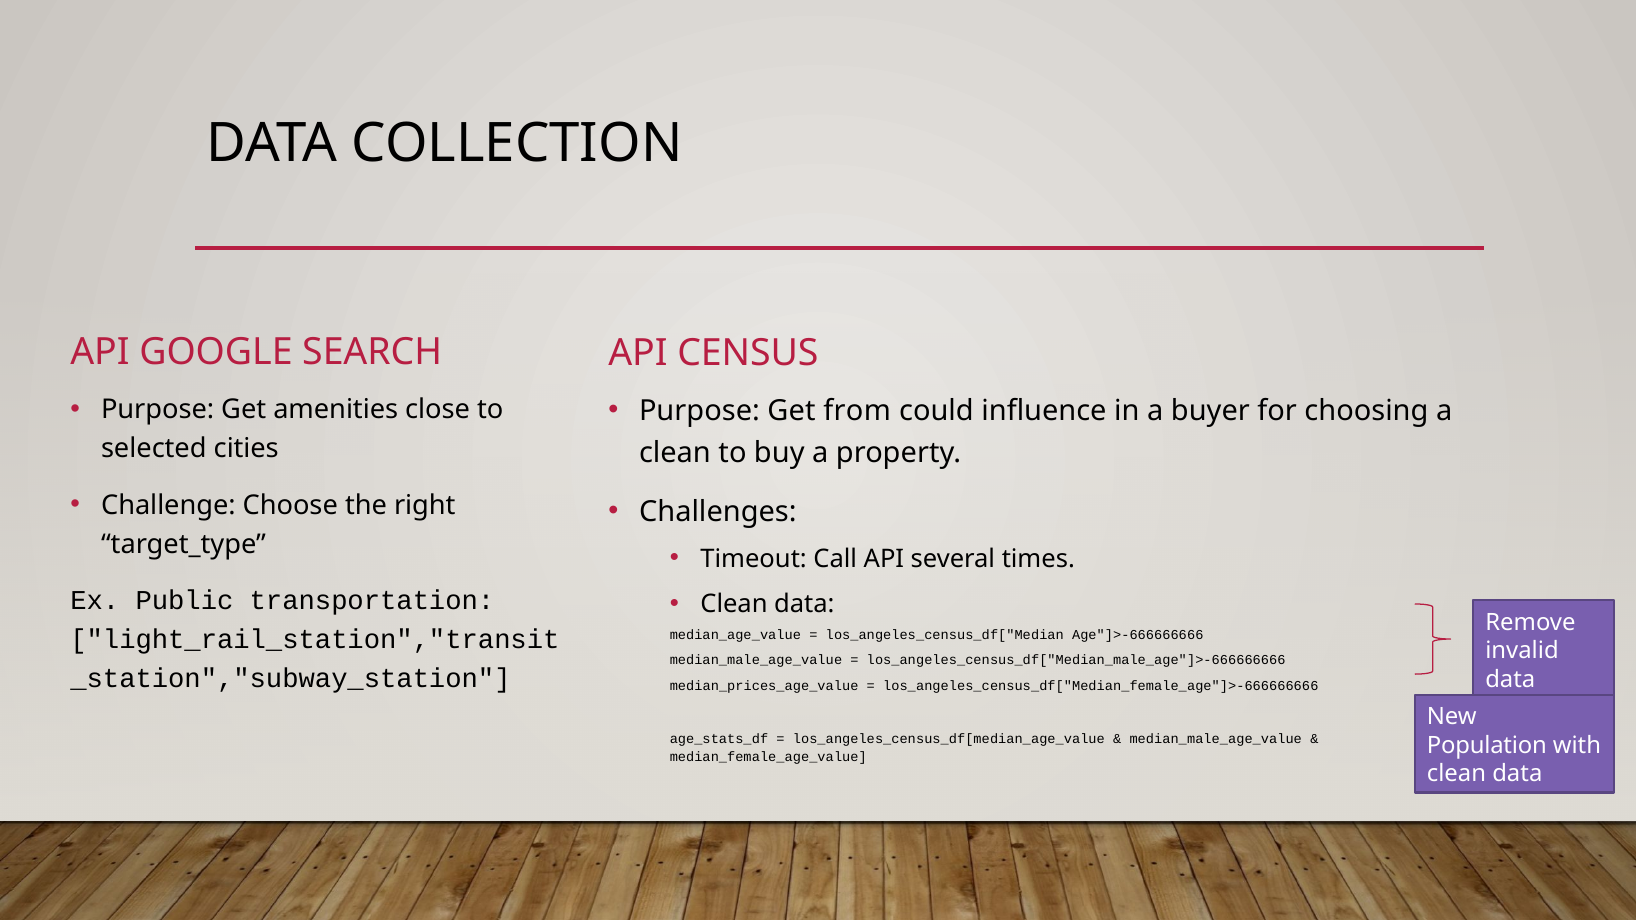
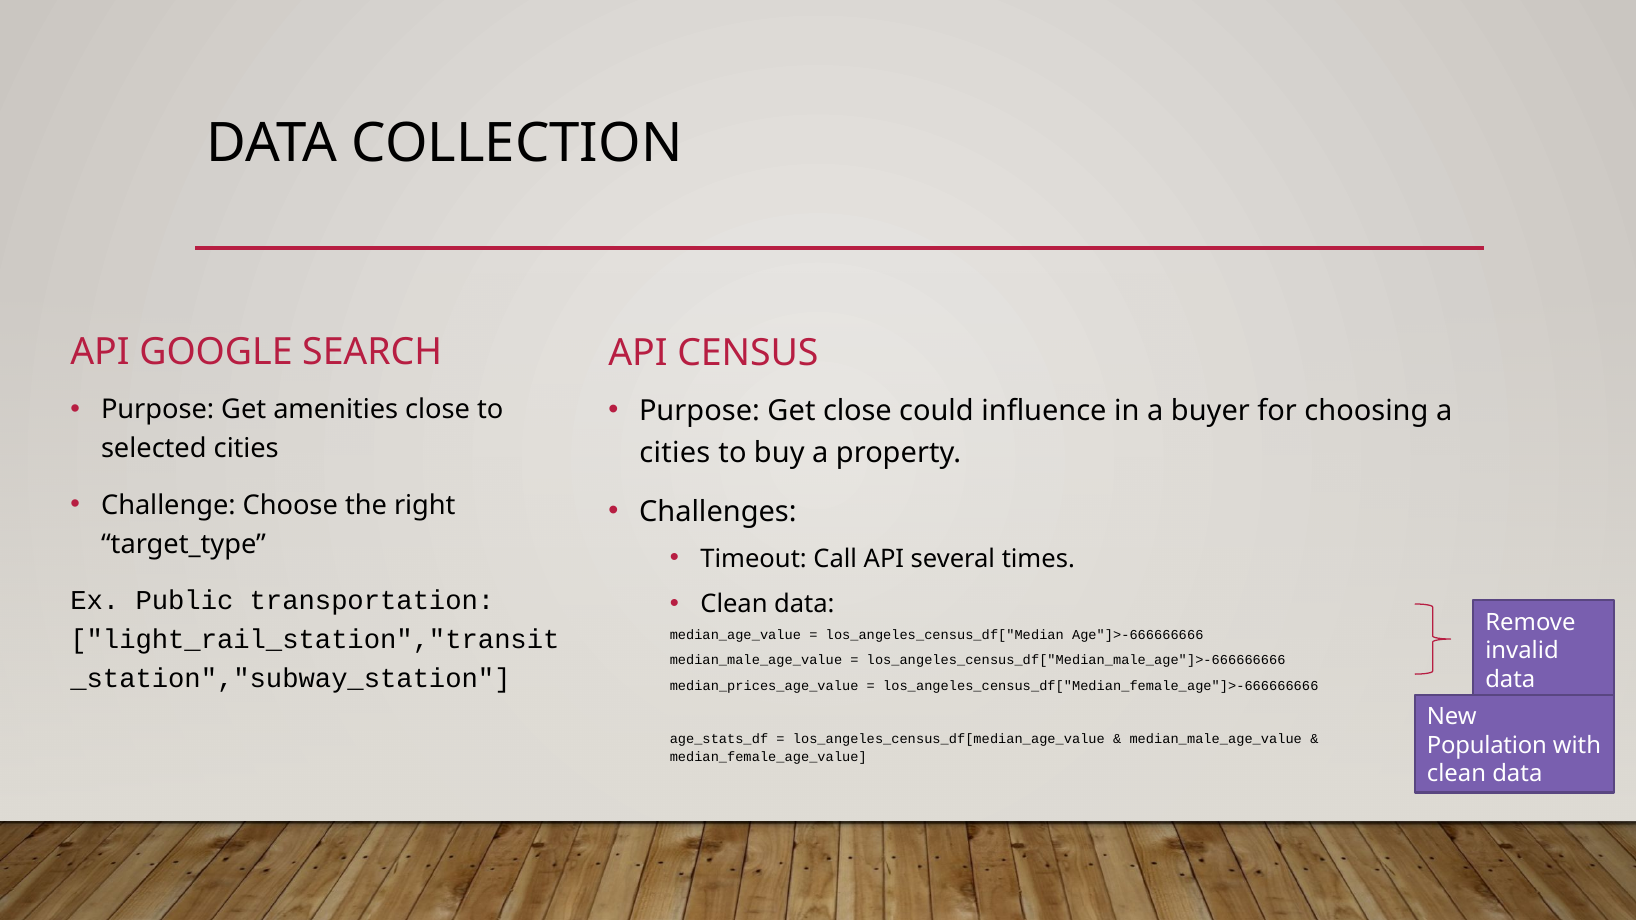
Get from: from -> close
clean at (675, 453): clean -> cities
